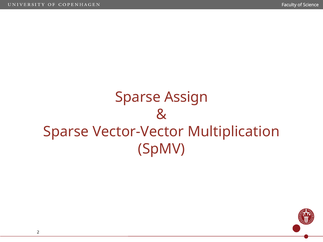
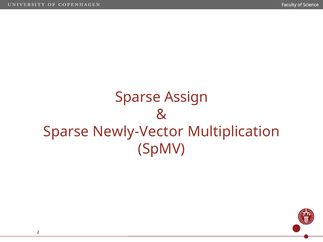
Vector-Vector: Vector-Vector -> Newly-Vector
